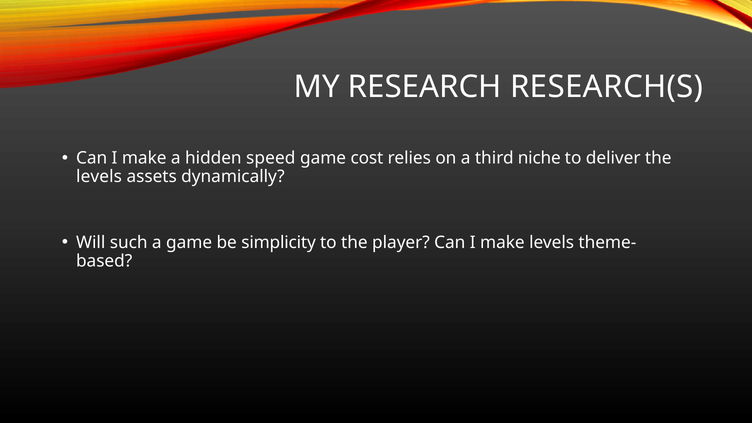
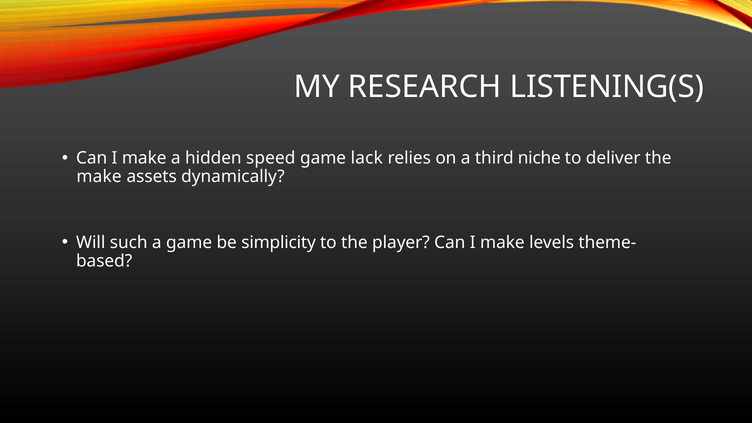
RESEARCH(S: RESEARCH(S -> LISTENING(S
cost: cost -> lack
levels at (99, 177): levels -> make
